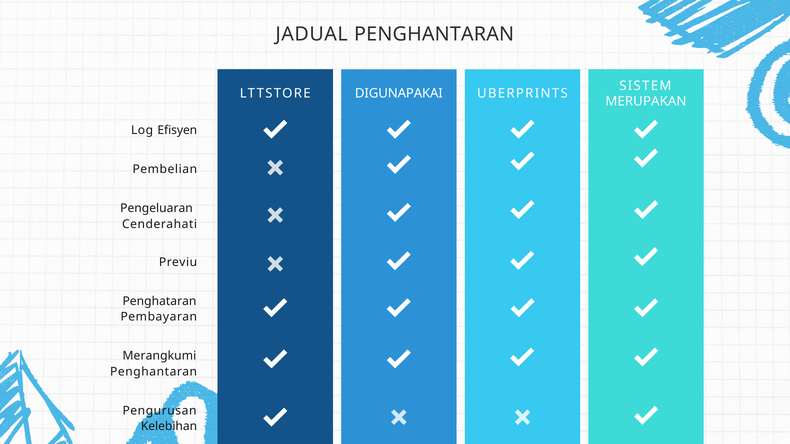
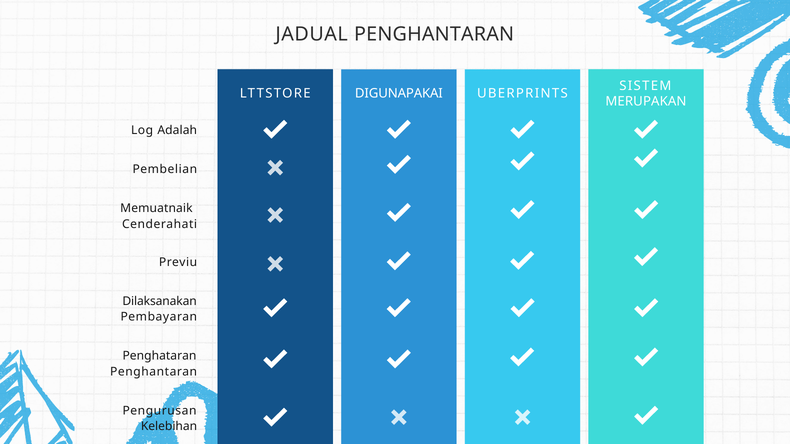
Efisyen: Efisyen -> Adalah
Pengeluaran: Pengeluaran -> Memuatnaik
Penghataran: Penghataran -> Dilaksanakan
Merangkumi: Merangkumi -> Penghataran
